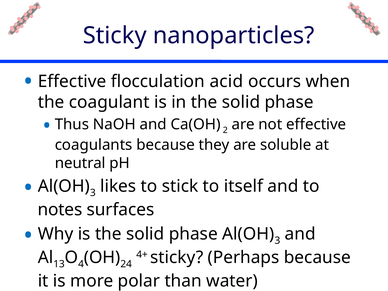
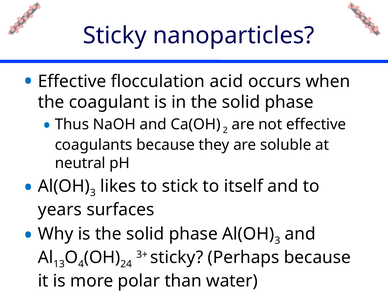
notes: notes -> years
4+: 4+ -> 3+
